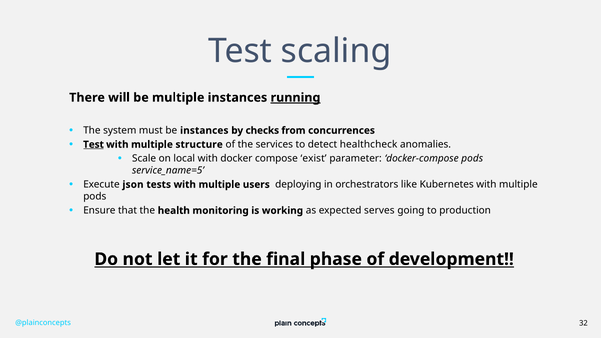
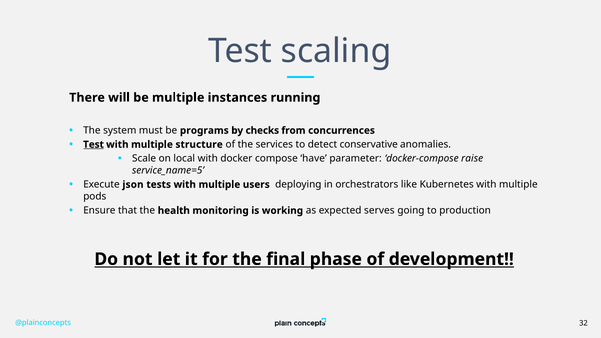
running underline: present -> none
be instances: instances -> programs
healthcheck: healthcheck -> conservative
exist: exist -> have
docker-compose pods: pods -> raise
